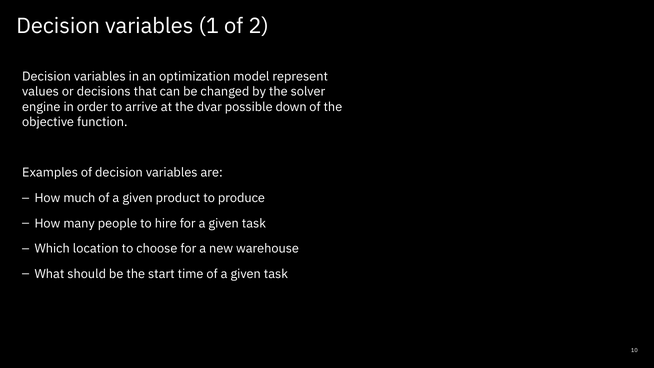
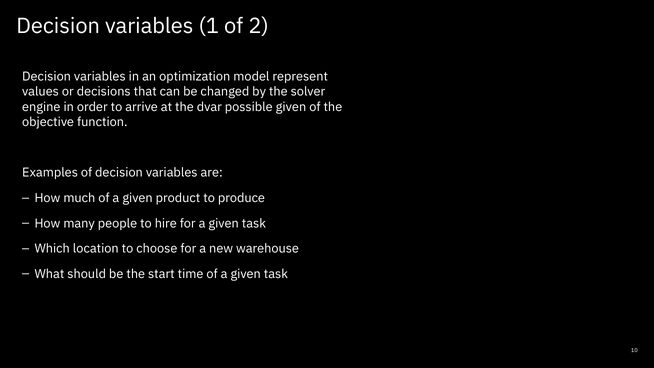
possible down: down -> given
